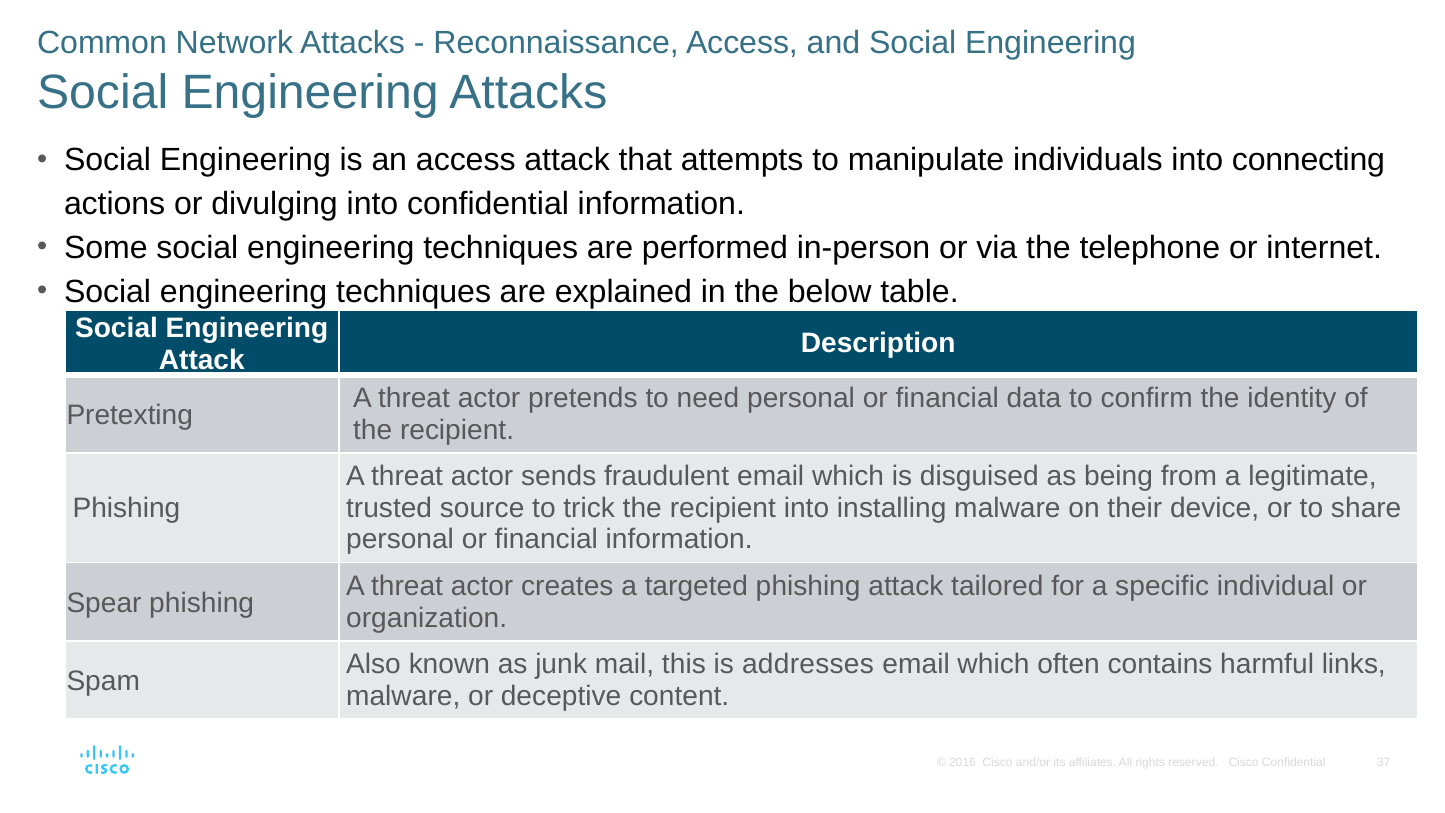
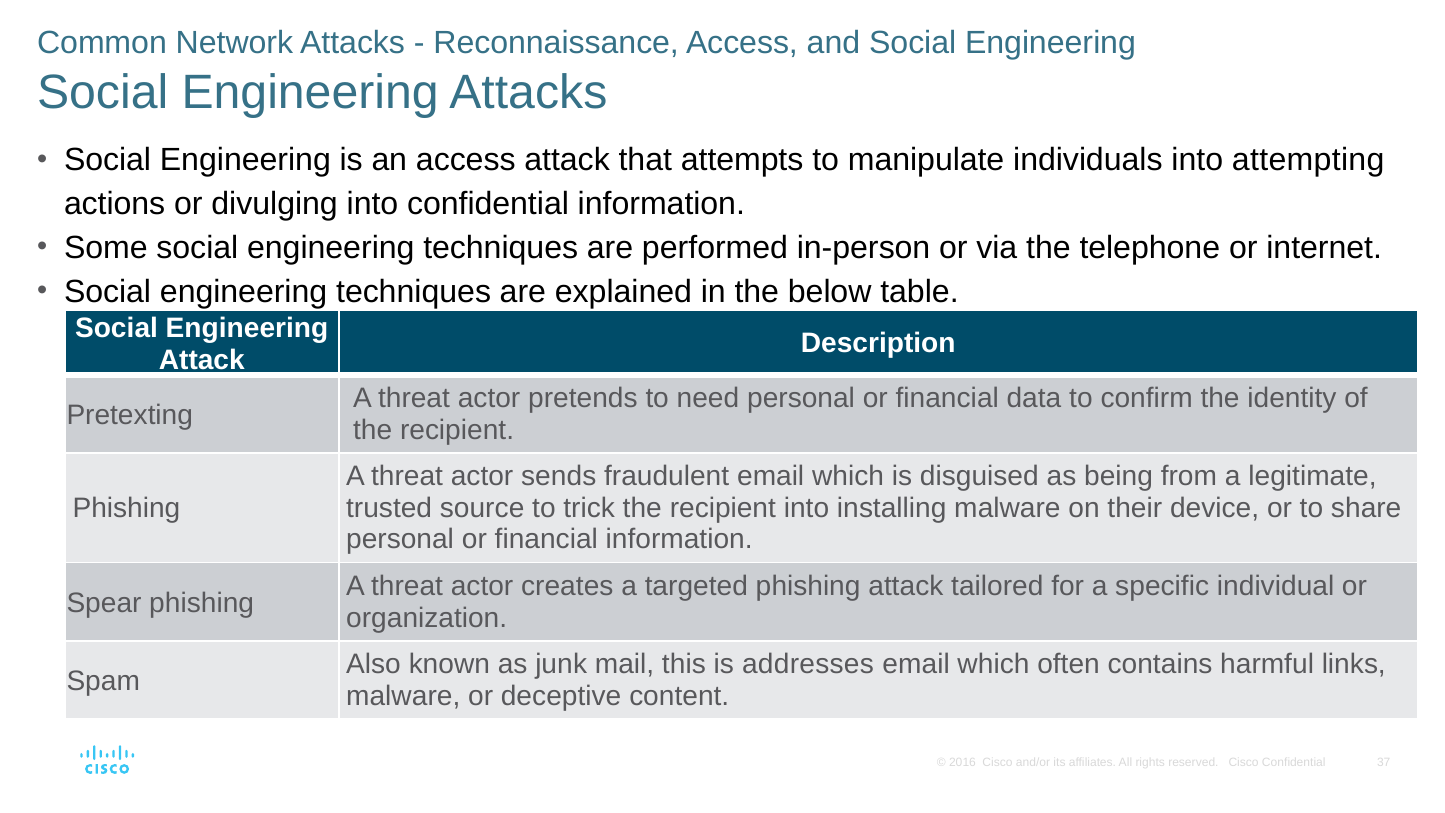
connecting: connecting -> attempting
